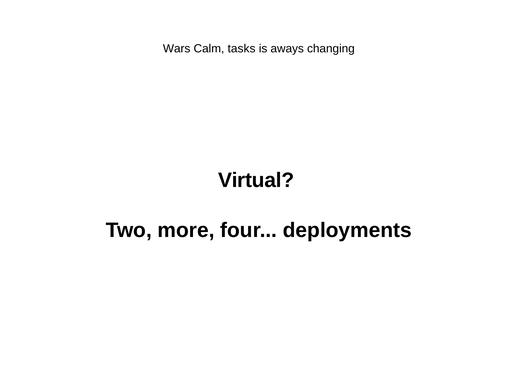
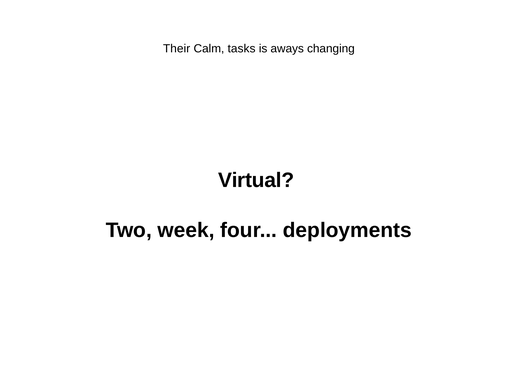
Wars: Wars -> Their
more: more -> week
